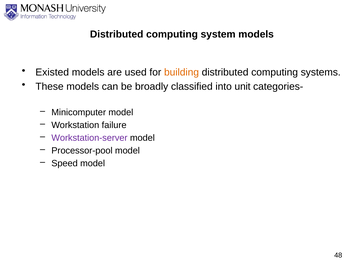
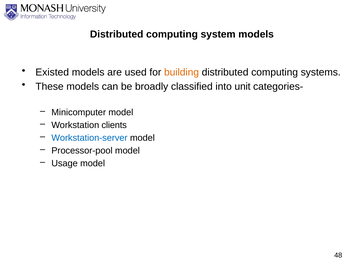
failure: failure -> clients
Workstation-server colour: purple -> blue
Speed: Speed -> Usage
